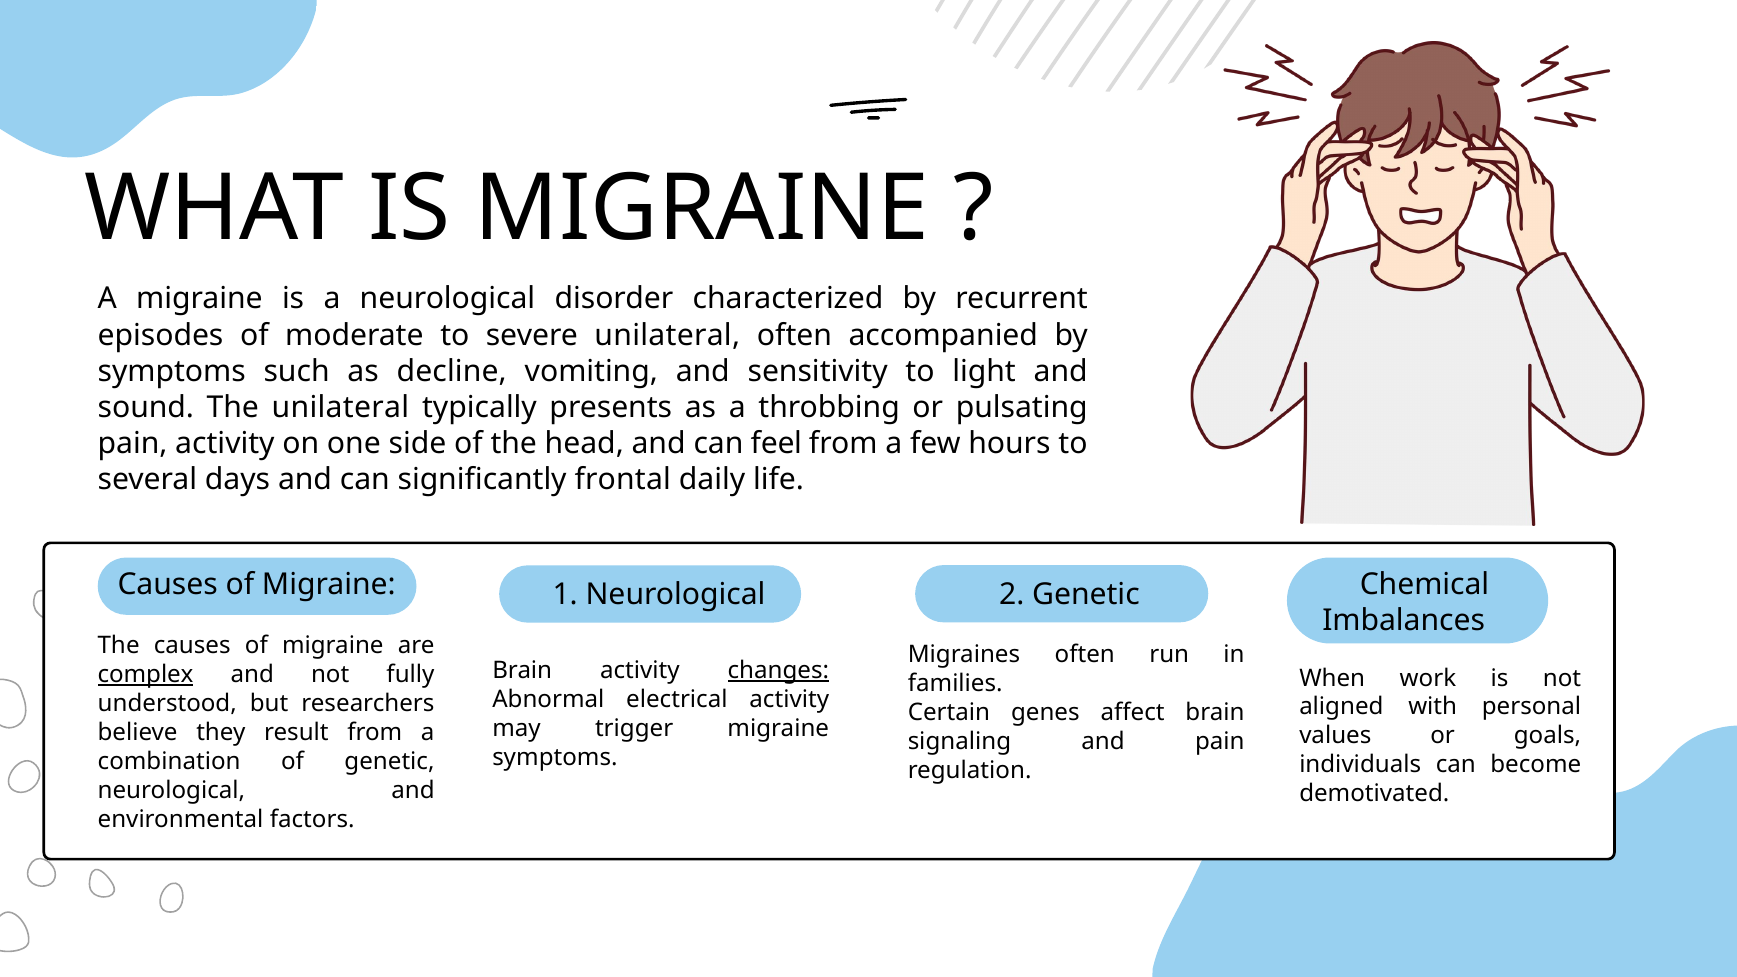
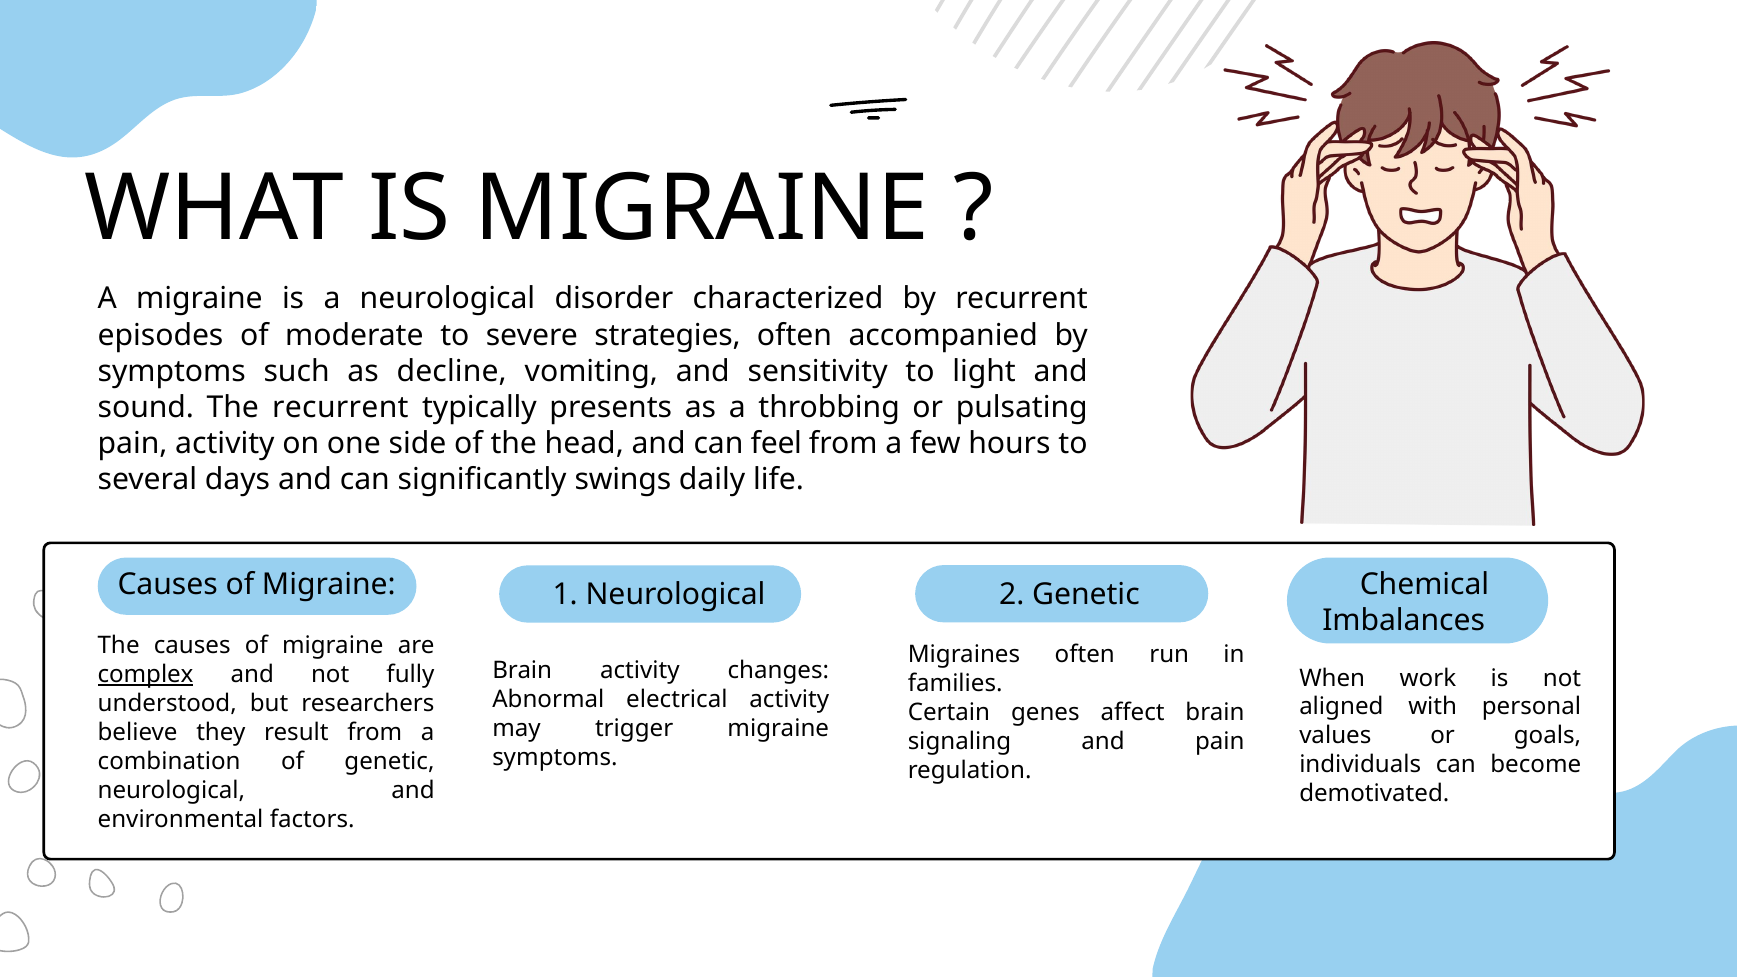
severe unilateral: unilateral -> strategies
The unilateral: unilateral -> recurrent
frontal: frontal -> swings
changes underline: present -> none
